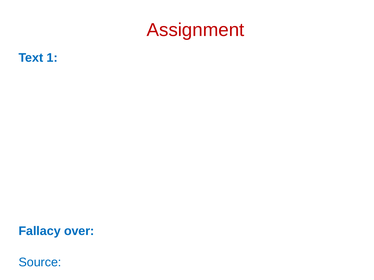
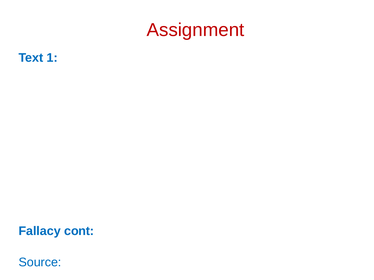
over: over -> cont
